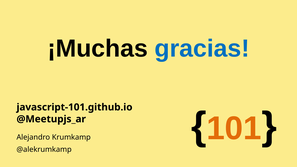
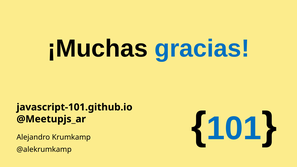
101 colour: orange -> blue
